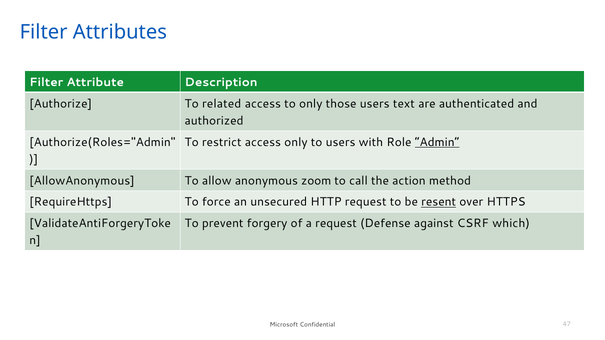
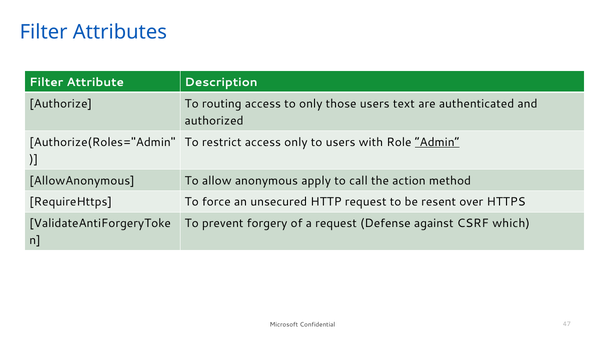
related: related -> routing
zoom: zoom -> apply
resent underline: present -> none
